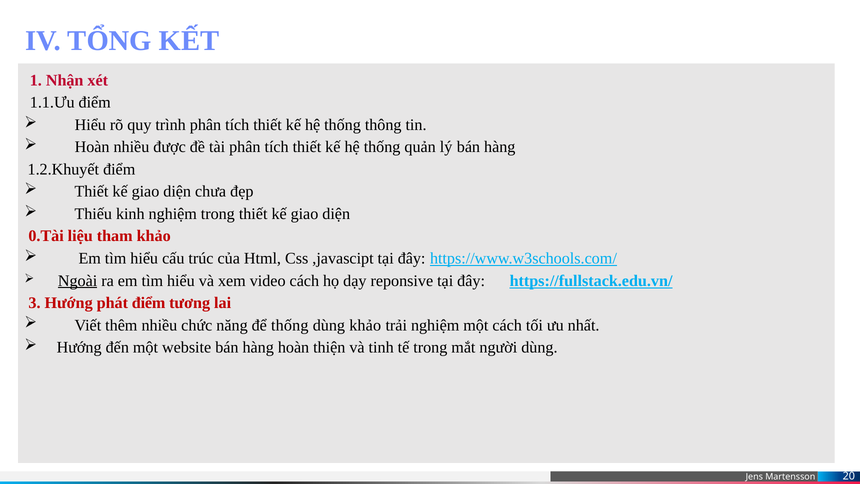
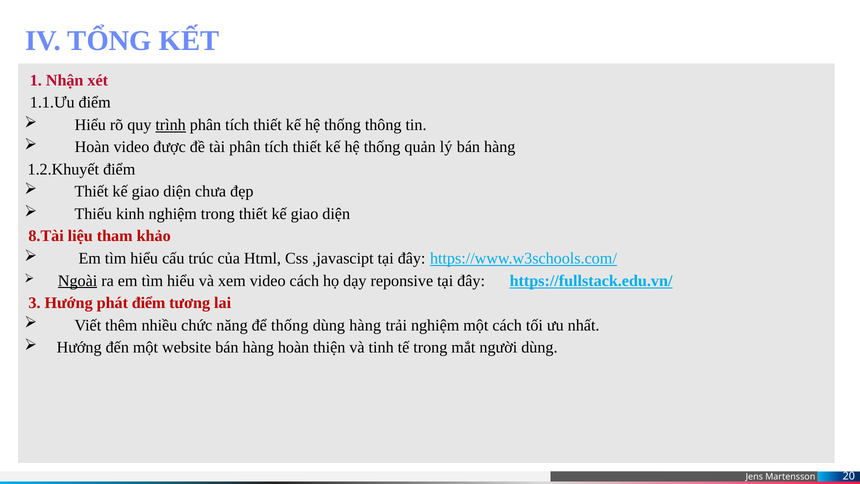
trình underline: none -> present
Hoàn nhiều: nhiều -> video
0.Tài: 0.Tài -> 8.Tài
dùng khảo: khảo -> hàng
